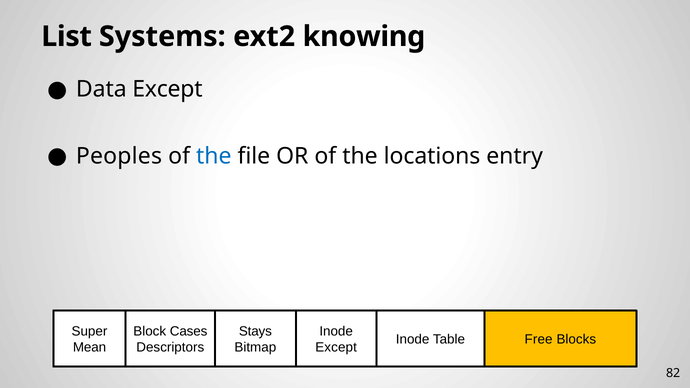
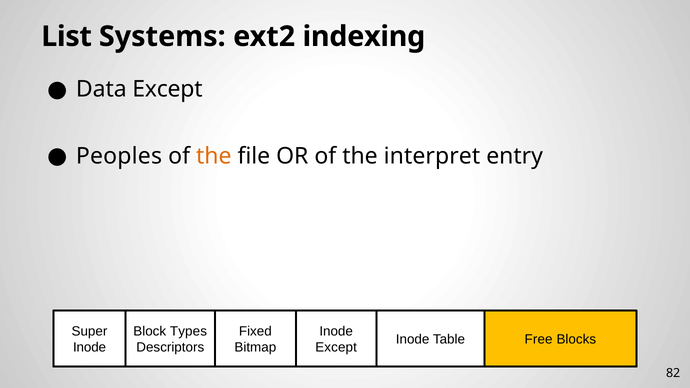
knowing: knowing -> indexing
the at (214, 156) colour: blue -> orange
locations: locations -> interpret
Cases: Cases -> Types
Stays: Stays -> Fixed
Mean at (90, 348): Mean -> Inode
